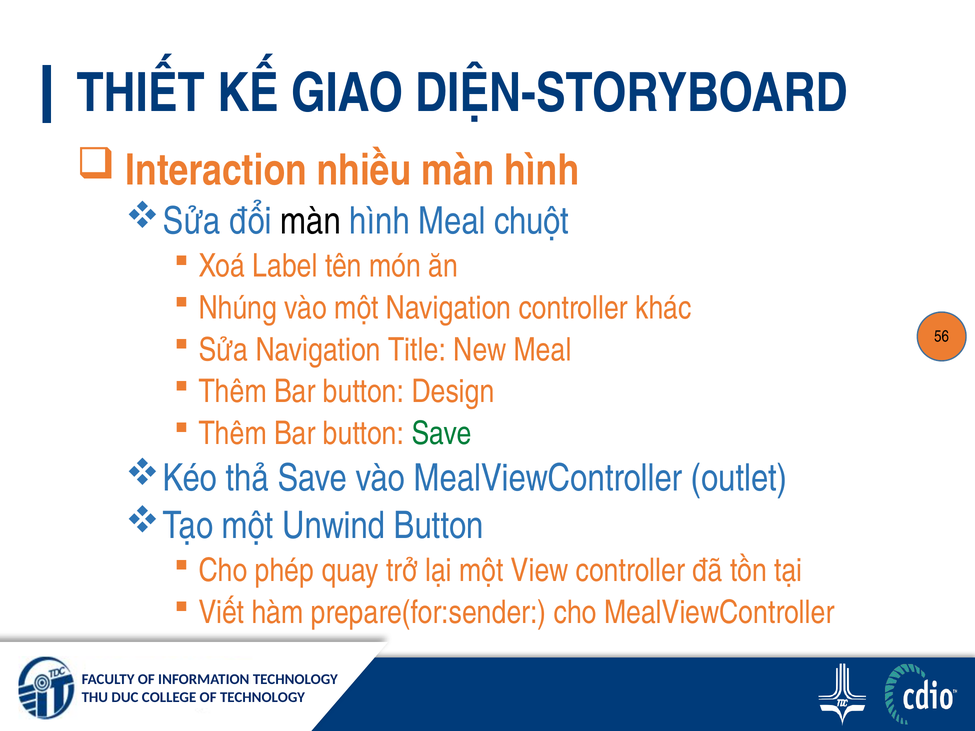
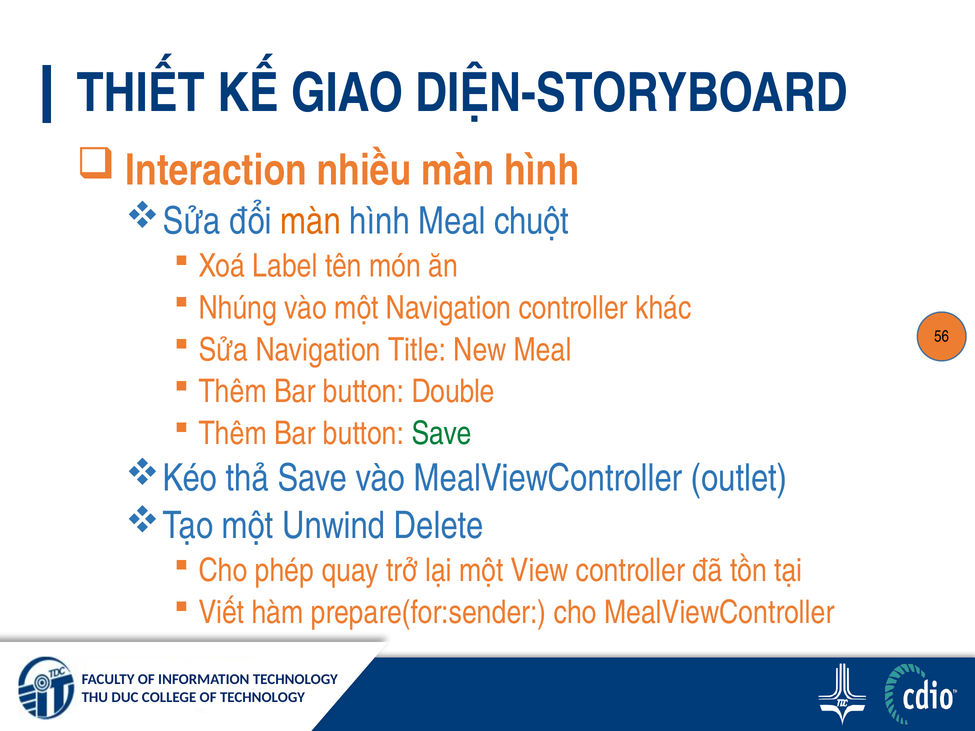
màn at (311, 221) colour: black -> orange
Design: Design -> Double
Unwind Button: Button -> Delete
